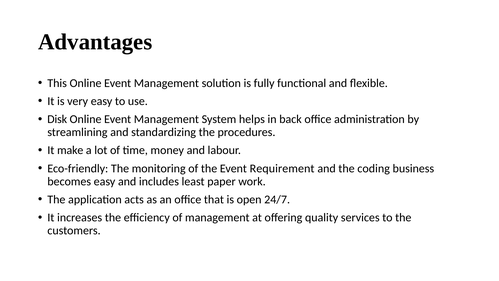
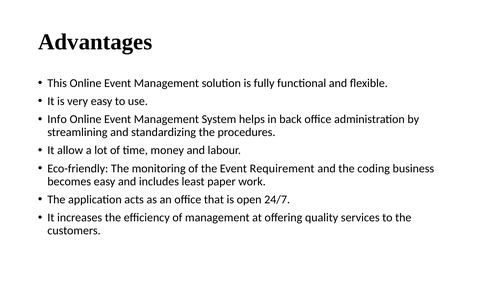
Disk: Disk -> Info
make: make -> allow
